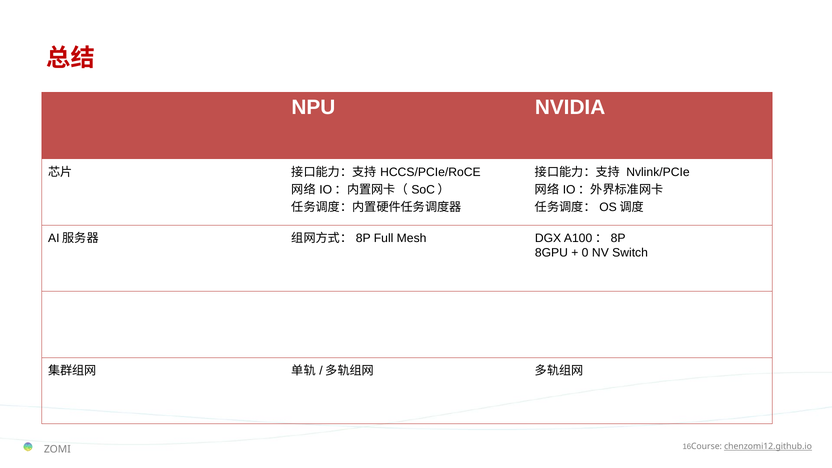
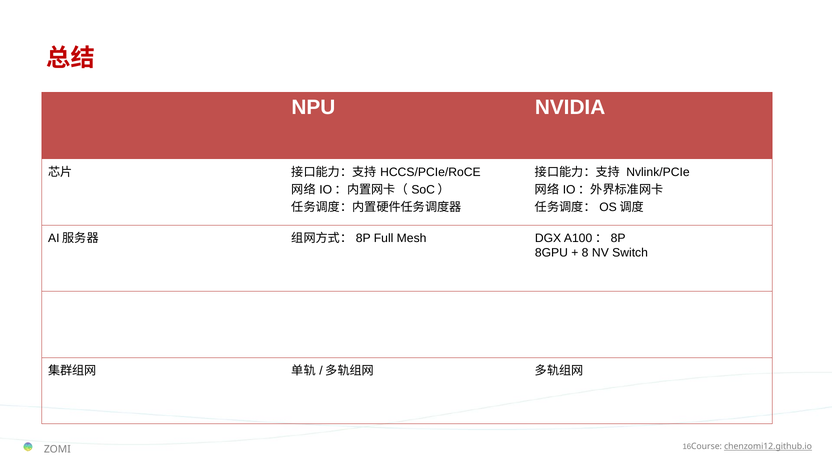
0: 0 -> 8
